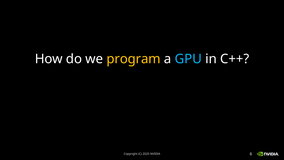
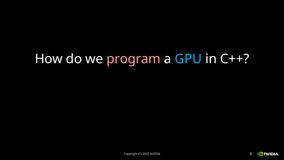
program colour: yellow -> pink
